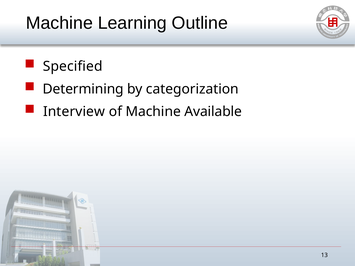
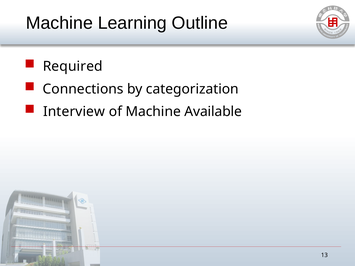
Specified: Specified -> Required
Determining: Determining -> Connections
